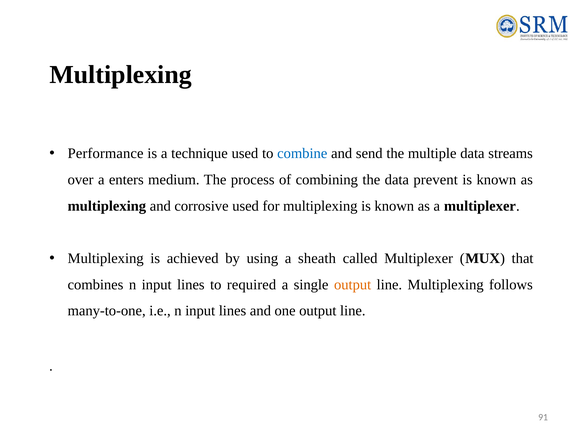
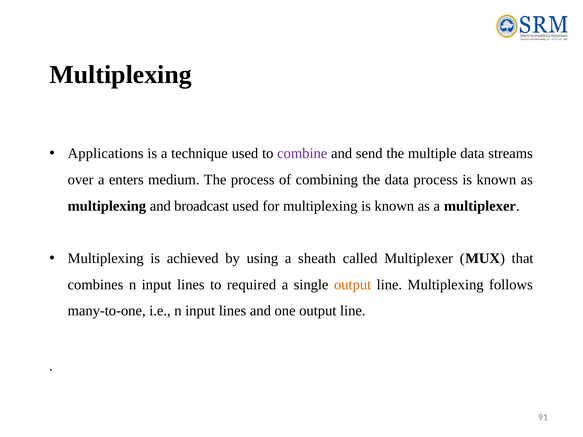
Performance: Performance -> Applications
combine colour: blue -> purple
data prevent: prevent -> process
corrosive: corrosive -> broadcast
